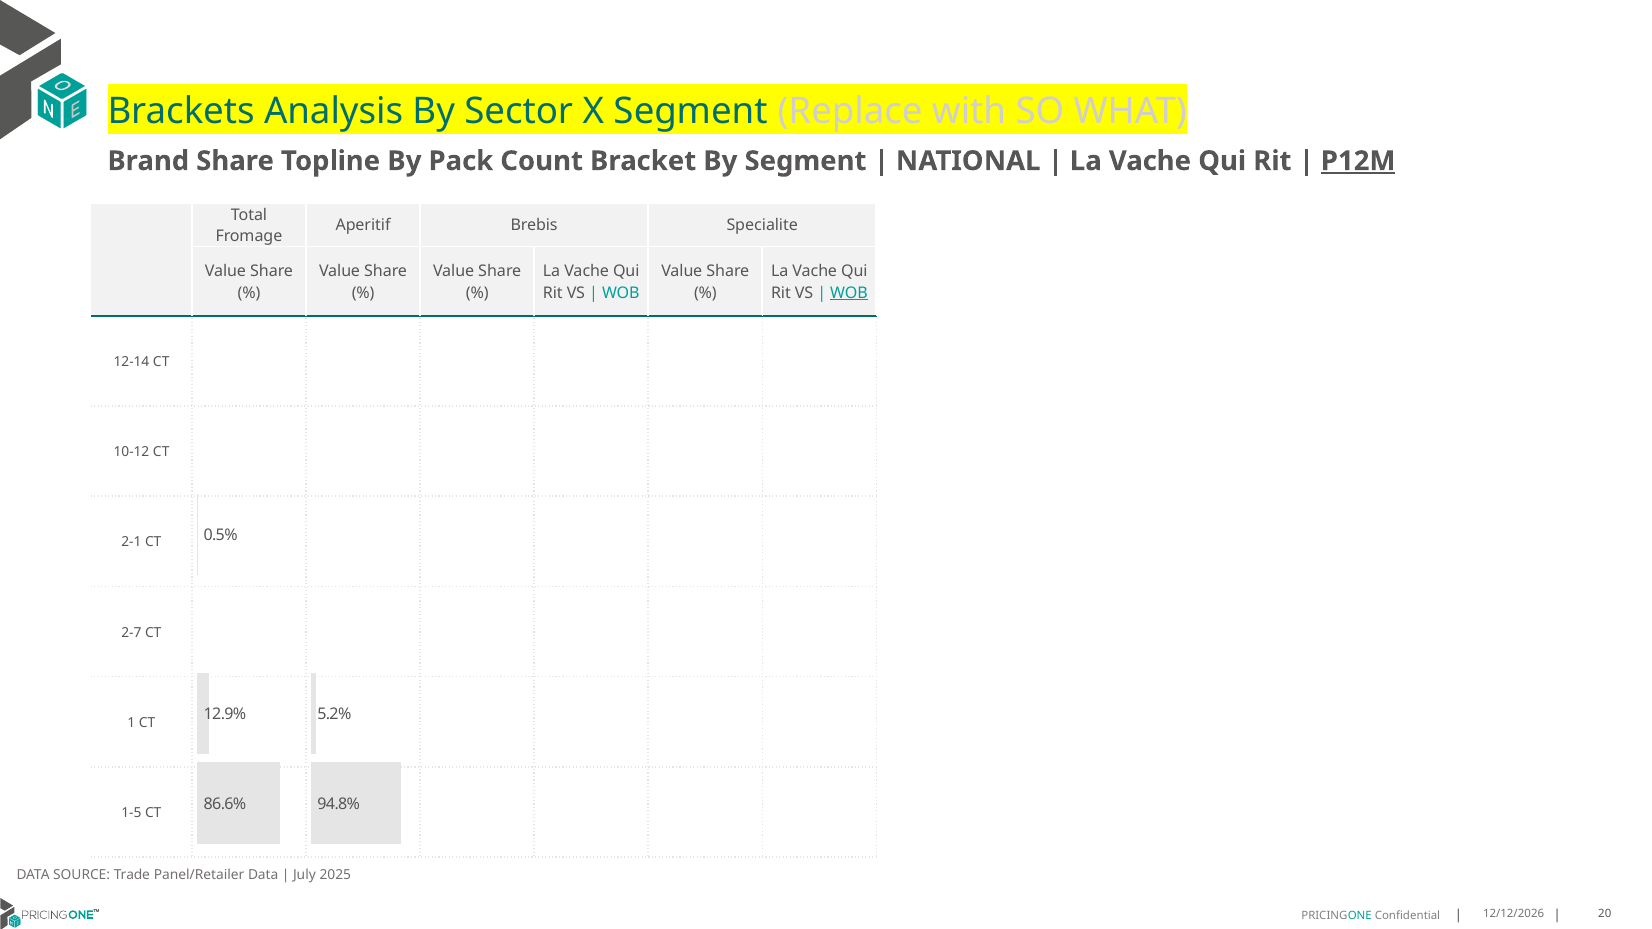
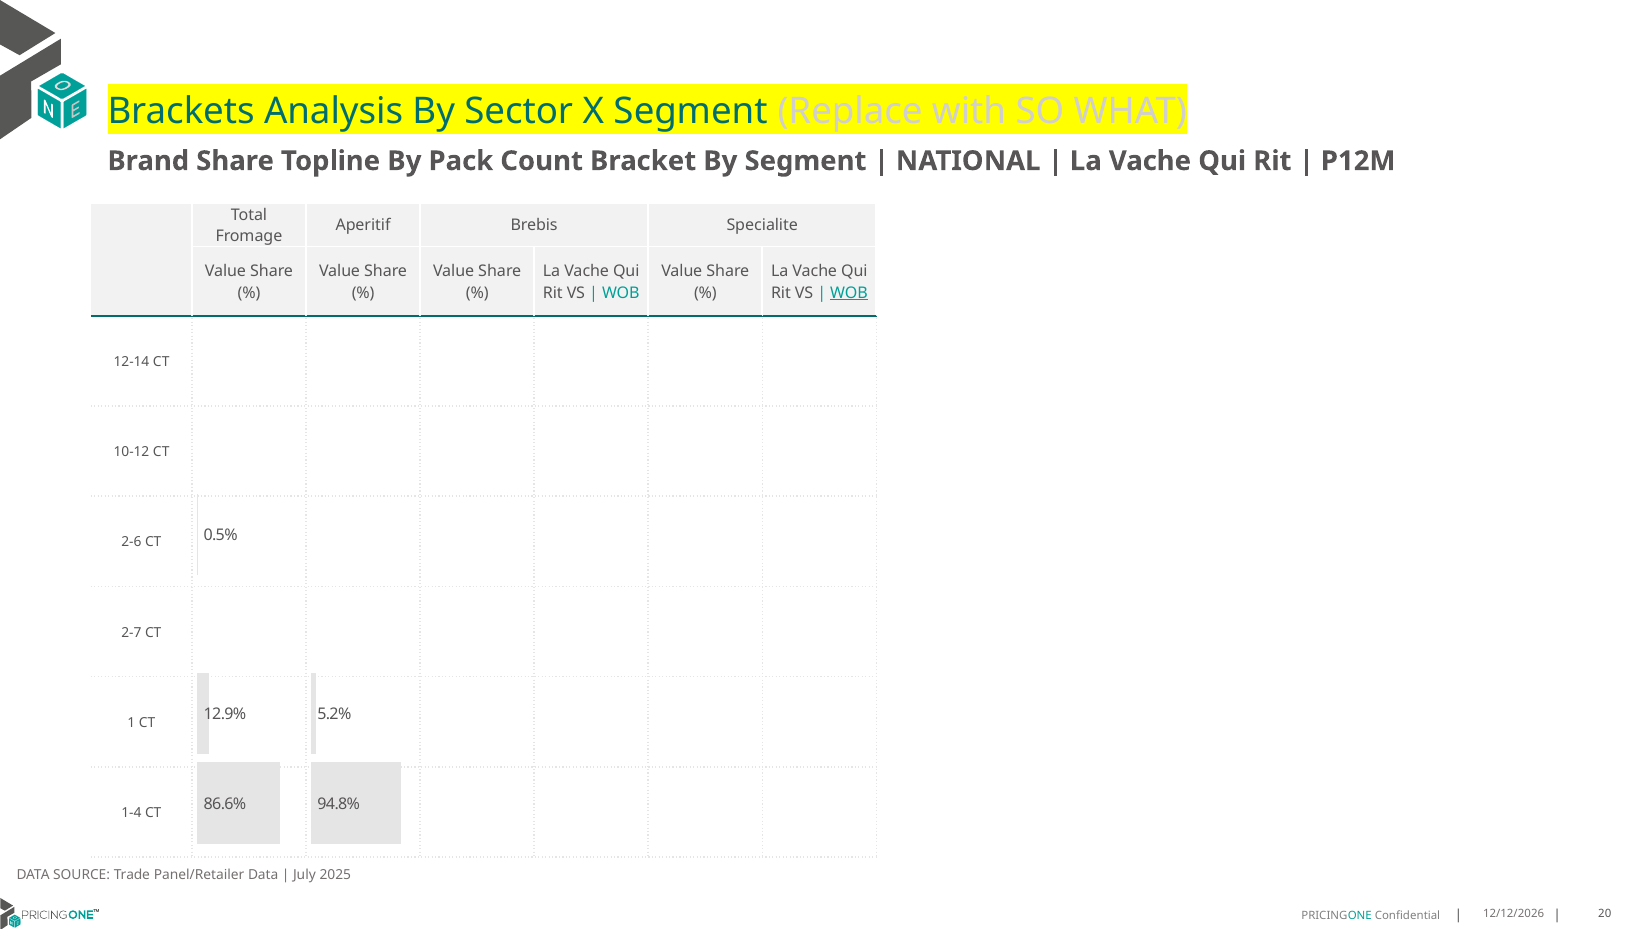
P12M underline: present -> none
2-1: 2-1 -> 2-6
1-5: 1-5 -> 1-4
